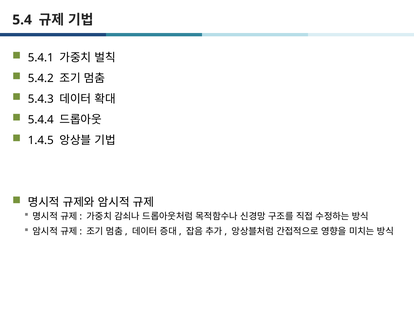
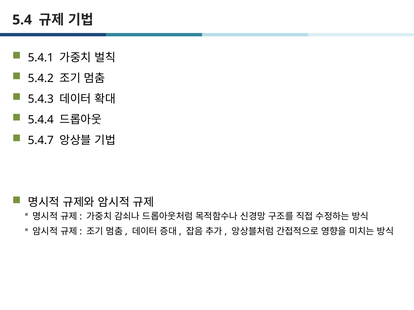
1.4.5: 1.4.5 -> 5.4.7
